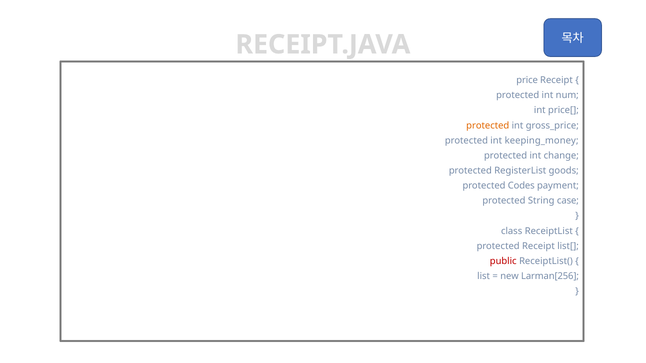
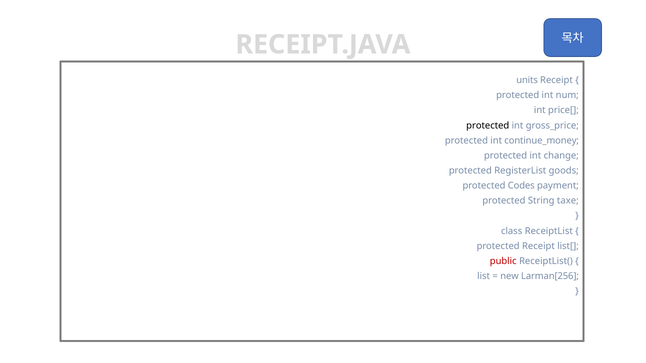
price: price -> units
protected at (488, 126) colour: orange -> black
keeping_money: keeping_money -> continue_money
case: case -> taxe
